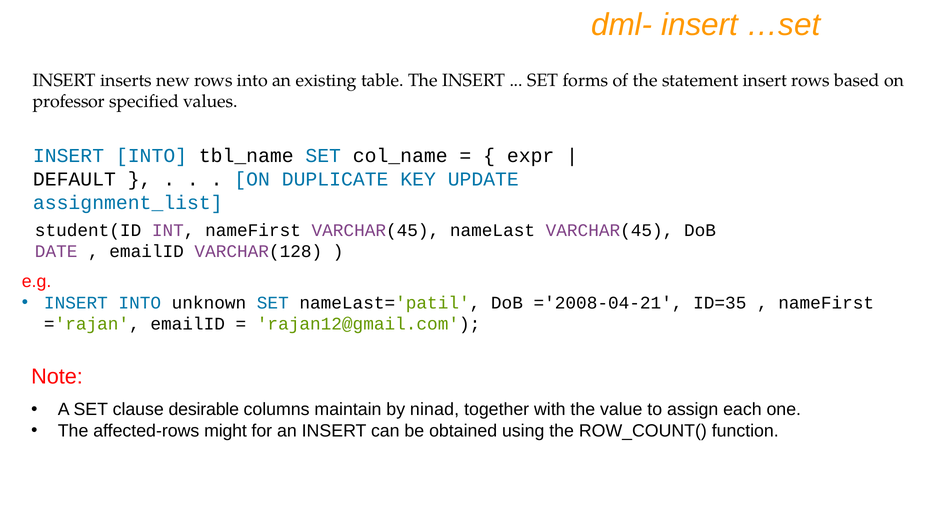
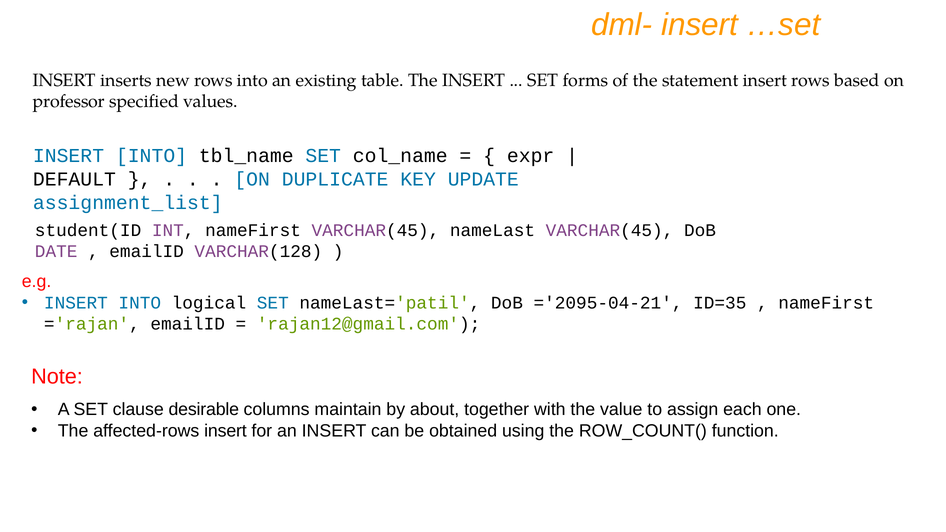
unknown: unknown -> logical
='2008-04-21: ='2008-04-21 -> ='2095-04-21
ninad: ninad -> about
affected-rows might: might -> insert
